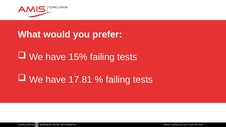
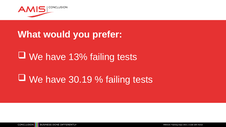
15%: 15% -> 13%
17.81: 17.81 -> 30.19
